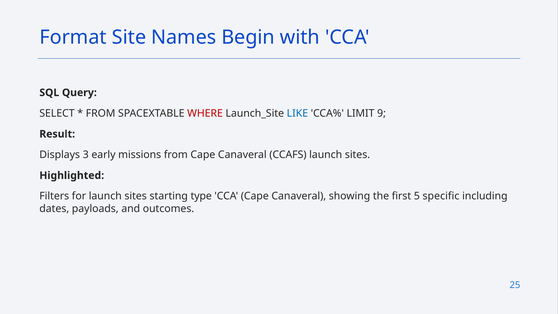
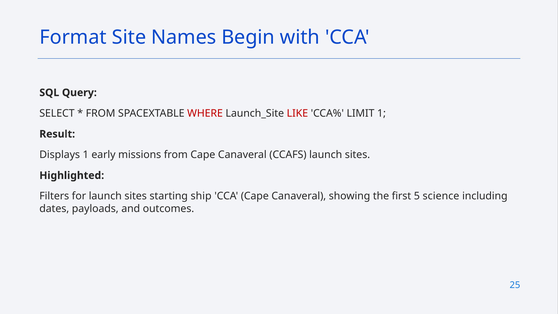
LIKE colour: blue -> red
LIMIT 9: 9 -> 1
Displays 3: 3 -> 1
type: type -> ship
specific: specific -> science
